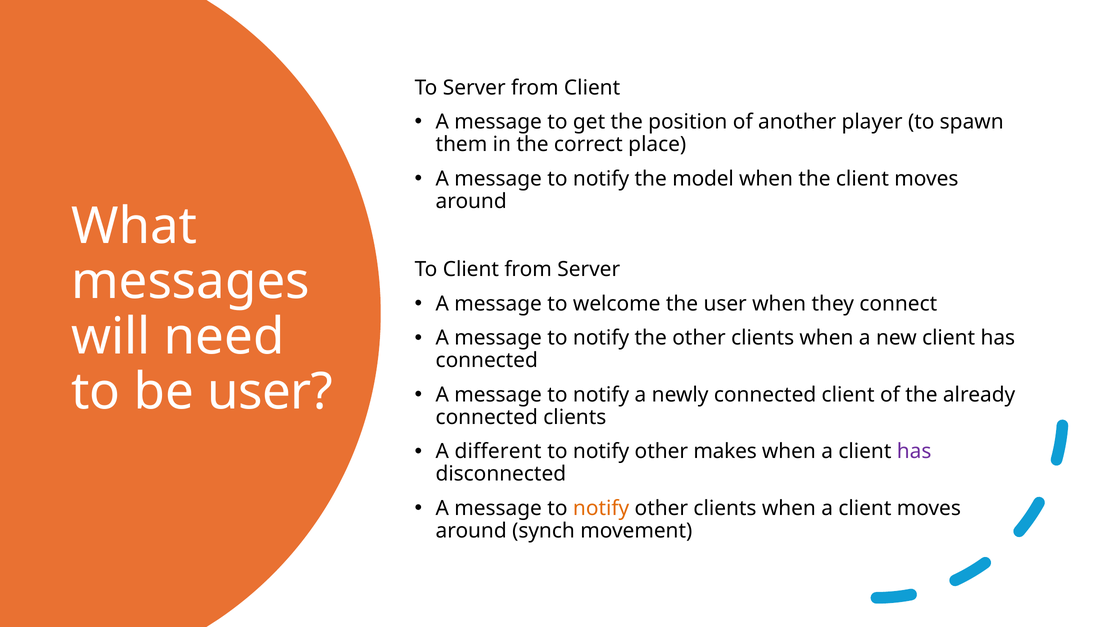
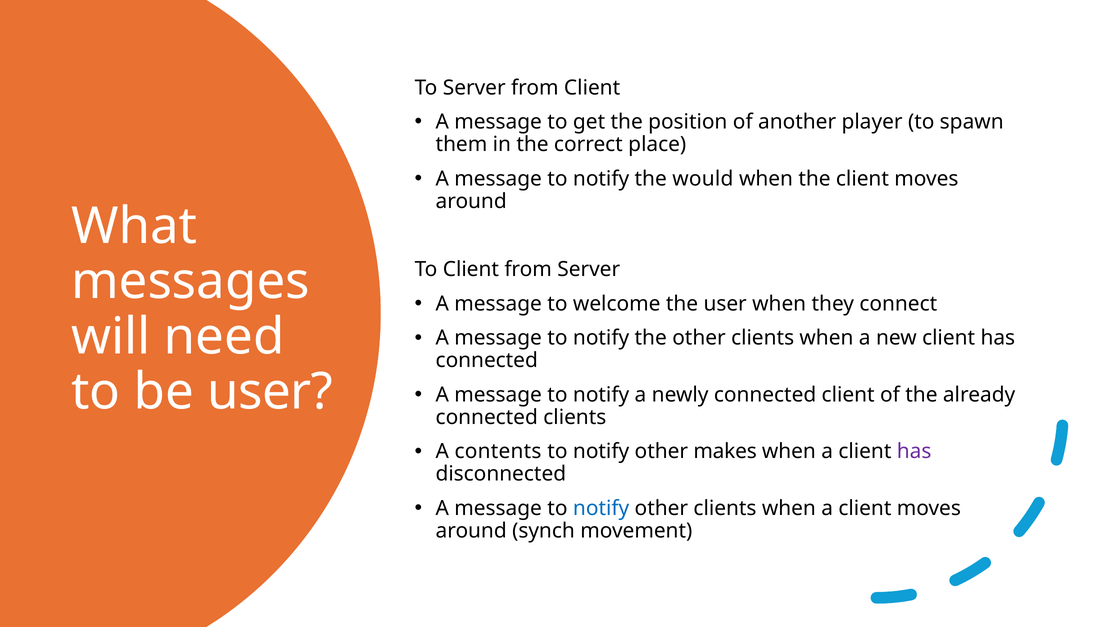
model: model -> would
different: different -> contents
notify at (601, 508) colour: orange -> blue
